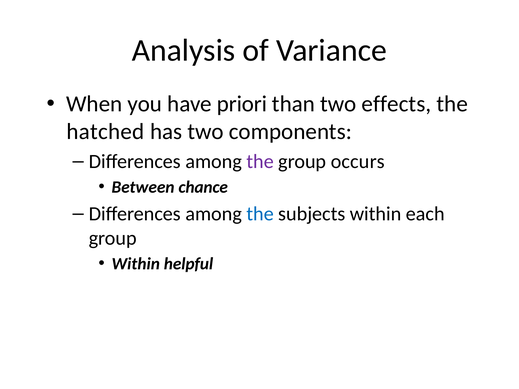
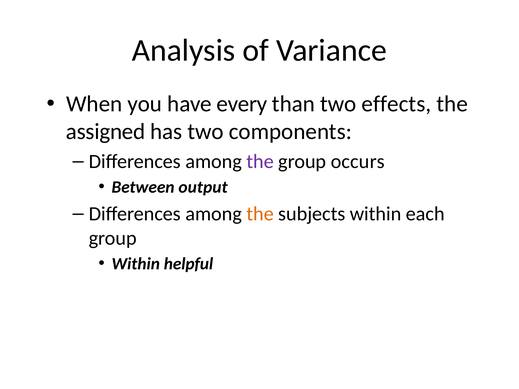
priori: priori -> every
hatched: hatched -> assigned
chance: chance -> output
the at (260, 214) colour: blue -> orange
